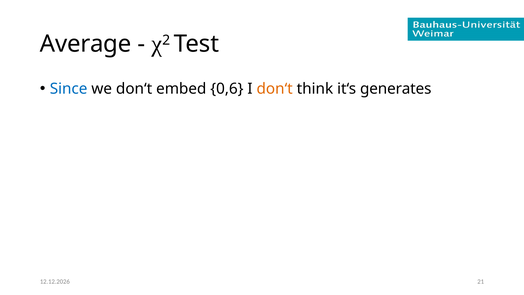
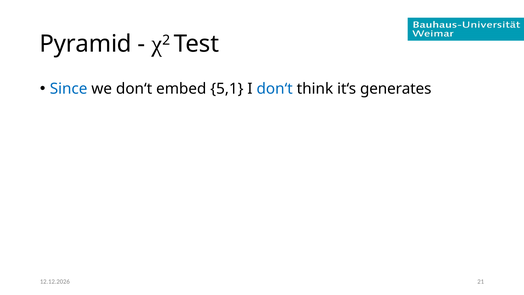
Average: Average -> Pyramid
0,6: 0,6 -> 5,1
don‘t at (275, 89) colour: orange -> blue
